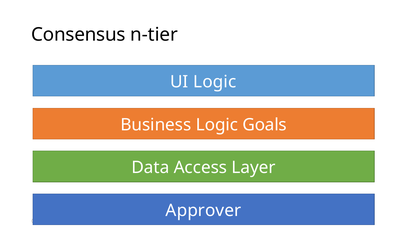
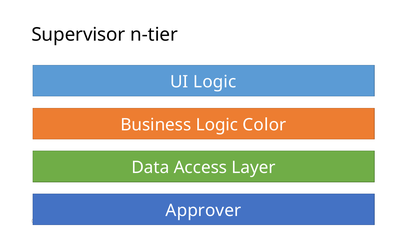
Consensus: Consensus -> Supervisor
Goals: Goals -> Color
